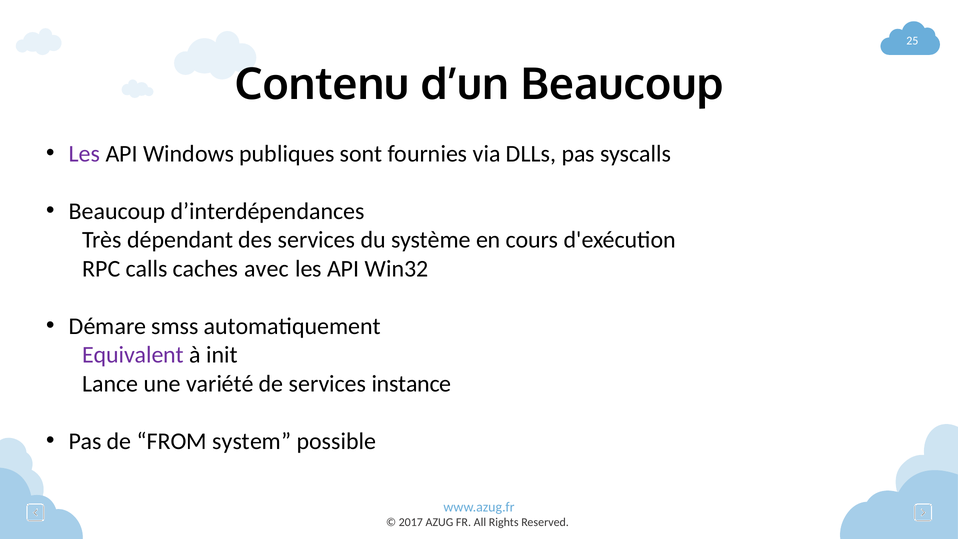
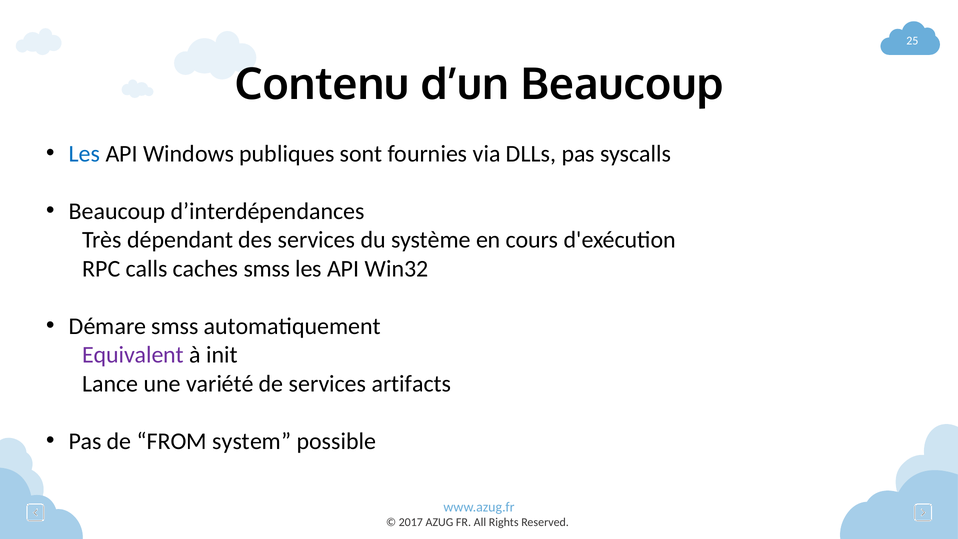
Les at (84, 154) colour: purple -> blue
caches avec: avec -> smss
instance: instance -> artifacts
